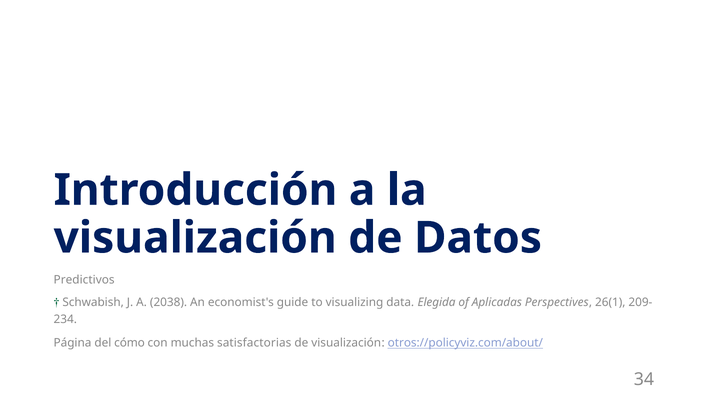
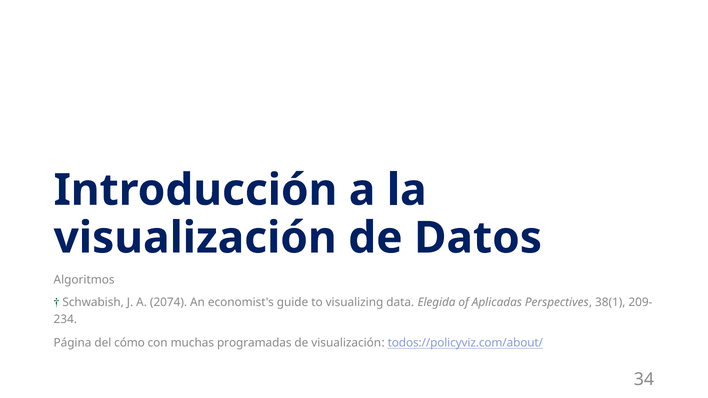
Predictivos: Predictivos -> Algoritmos
2038: 2038 -> 2074
26(1: 26(1 -> 38(1
satisfactorias: satisfactorias -> programadas
otros://policyviz.com/about/: otros://policyviz.com/about/ -> todos://policyviz.com/about/
